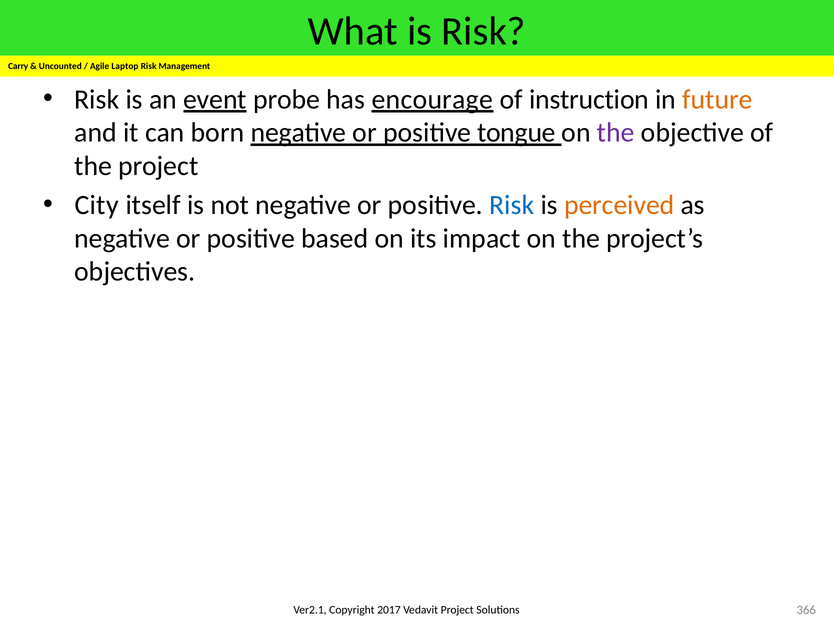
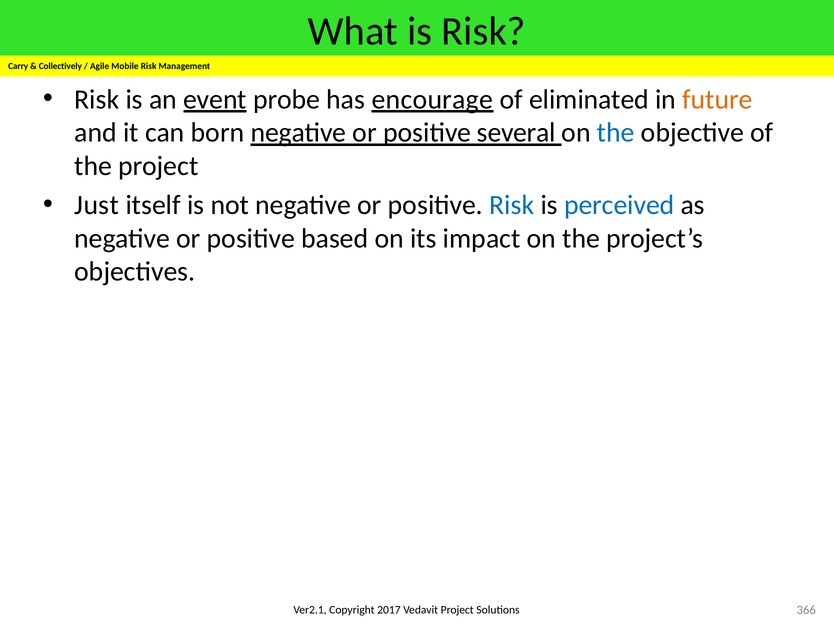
Uncounted: Uncounted -> Collectively
Laptop: Laptop -> Mobile
instruction: instruction -> eliminated
tongue: tongue -> several
the at (616, 133) colour: purple -> blue
City: City -> Just
perceived colour: orange -> blue
